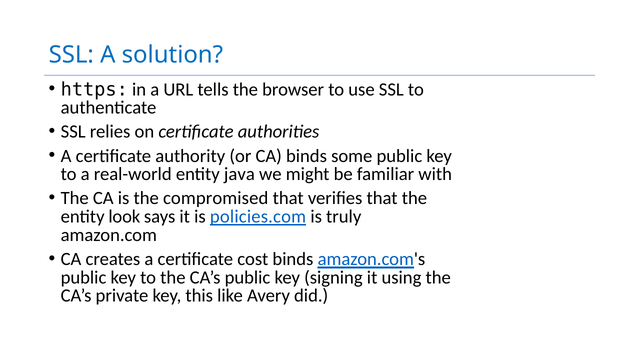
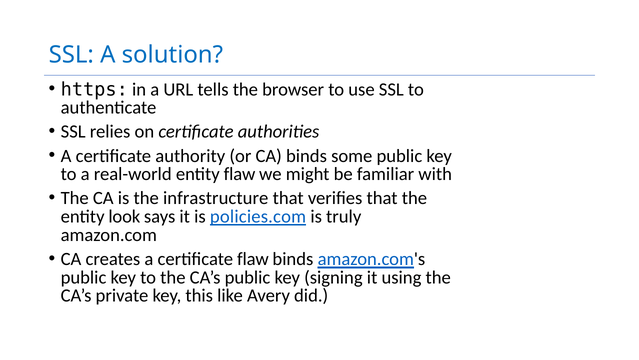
entity java: java -> flaw
compromised: compromised -> infrastructure
certificate cost: cost -> flaw
